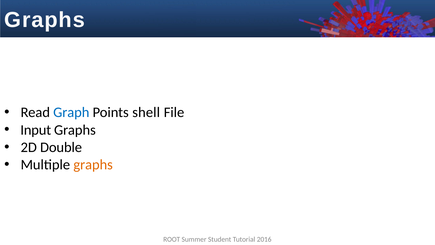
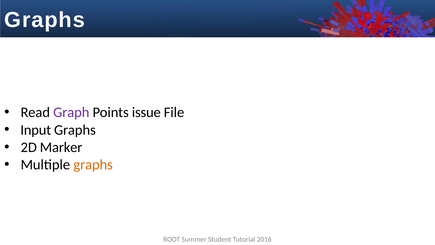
Graph colour: blue -> purple
shell: shell -> issue
Double: Double -> Marker
